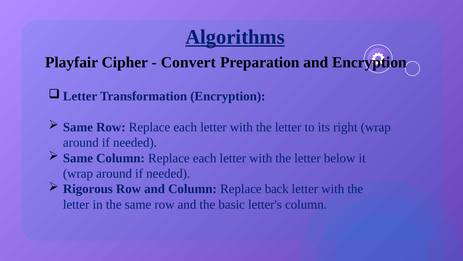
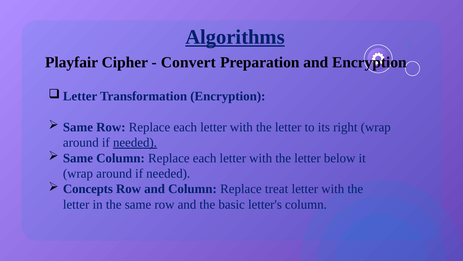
needed at (135, 142) underline: none -> present
Rigorous: Rigorous -> Concepts
back: back -> treat
